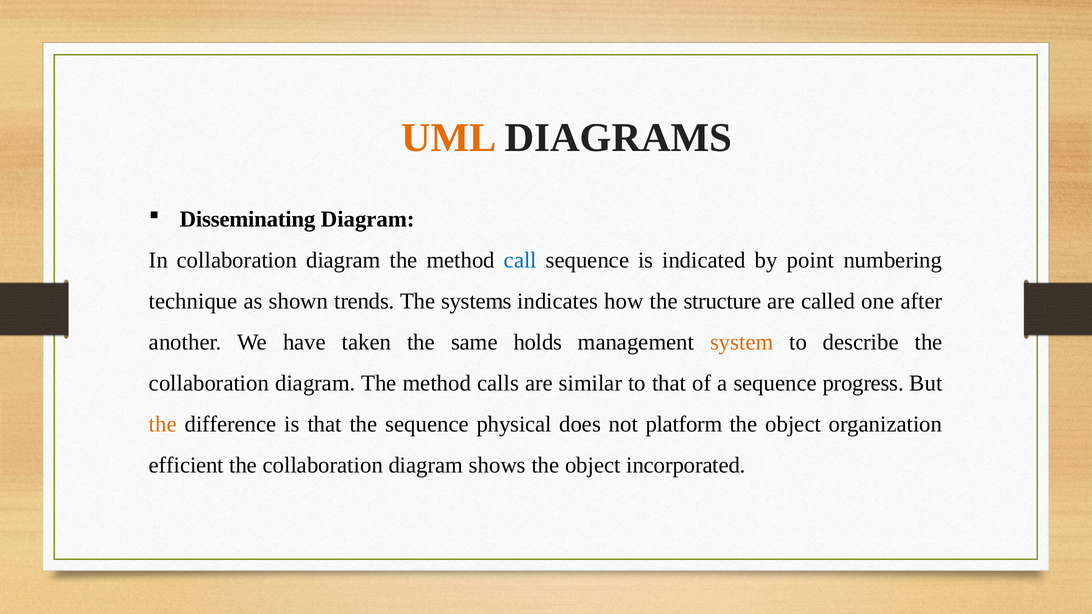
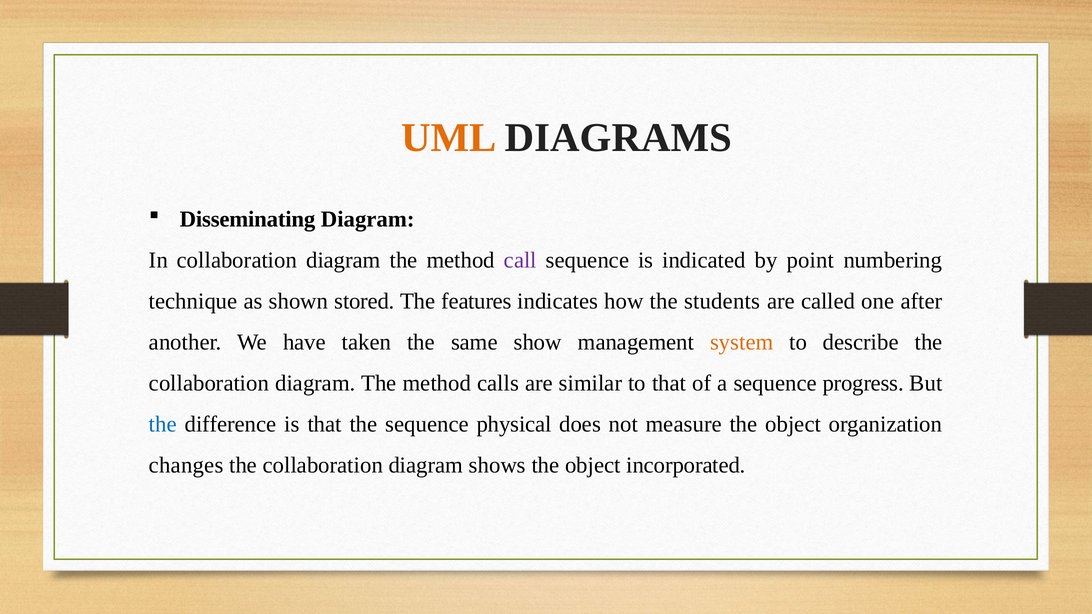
call colour: blue -> purple
trends: trends -> stored
systems: systems -> features
structure: structure -> students
holds: holds -> show
the at (163, 424) colour: orange -> blue
platform: platform -> measure
efficient: efficient -> changes
